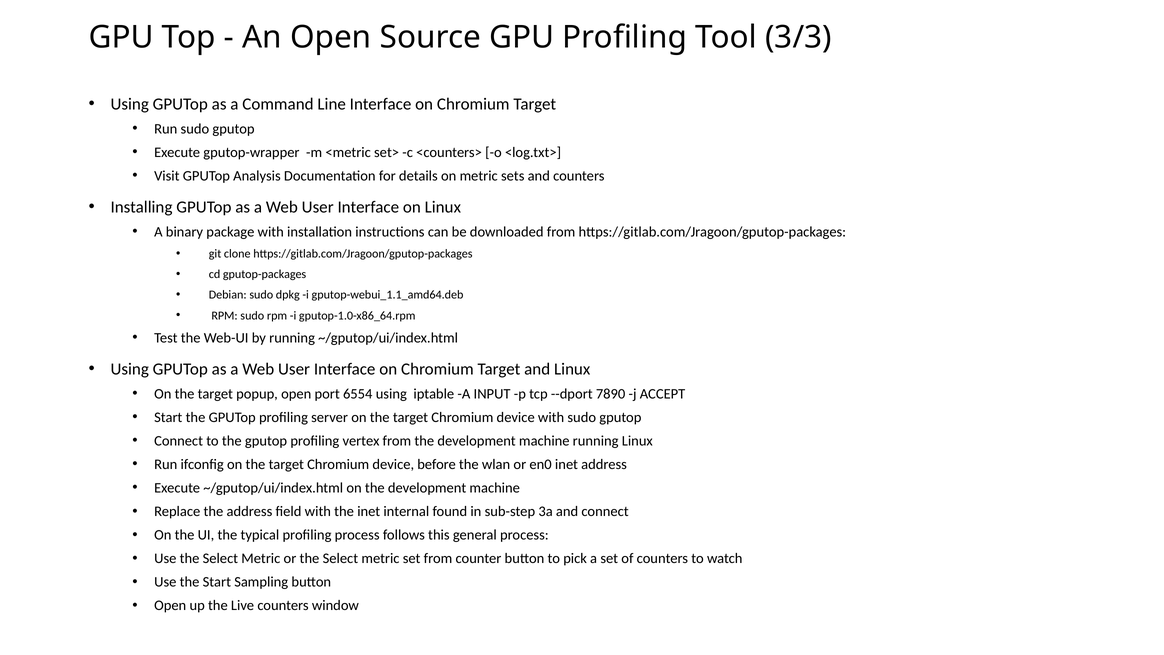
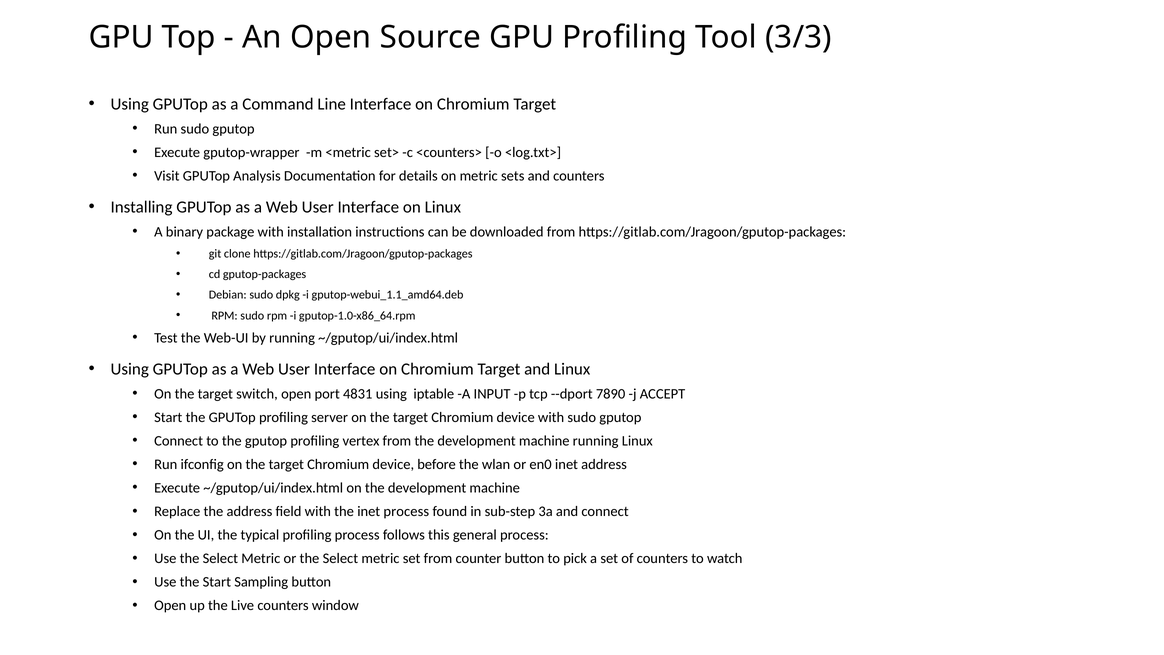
popup: popup -> switch
6554: 6554 -> 4831
inet internal: internal -> process
